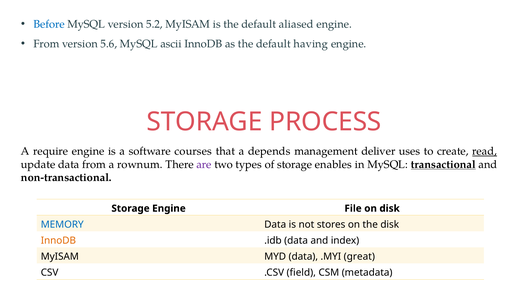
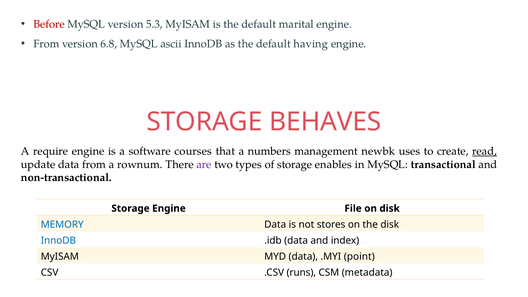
Before colour: blue -> red
5.2: 5.2 -> 5.3
aliased: aliased -> marital
5.6: 5.6 -> 6.8
PROCESS: PROCESS -> BEHAVES
depends: depends -> numbers
deliver: deliver -> newbk
transactional underline: present -> none
InnoDB at (58, 241) colour: orange -> blue
great: great -> point
field: field -> runs
